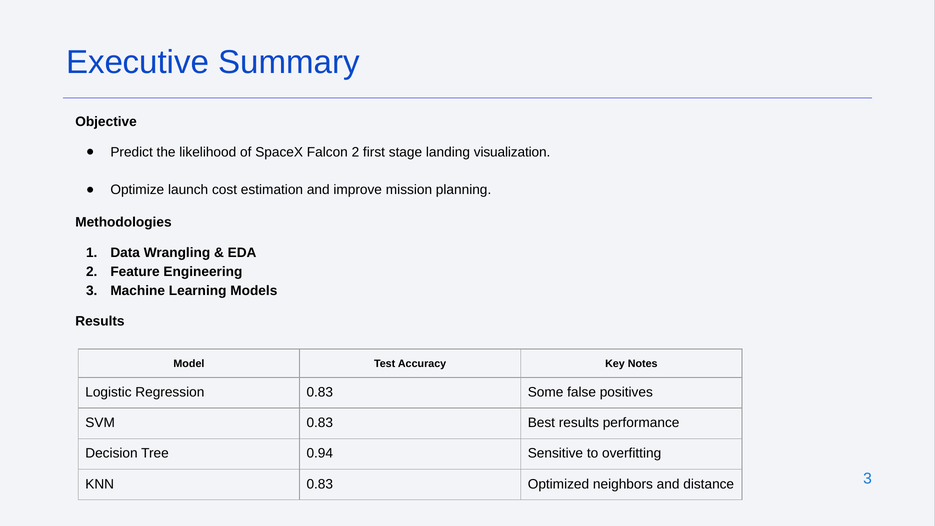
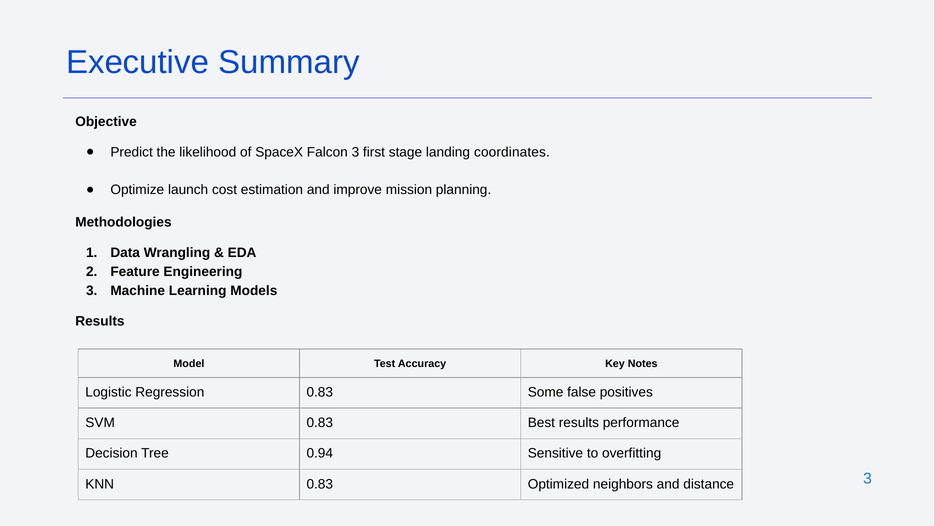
Falcon 2: 2 -> 3
visualization: visualization -> coordinates
